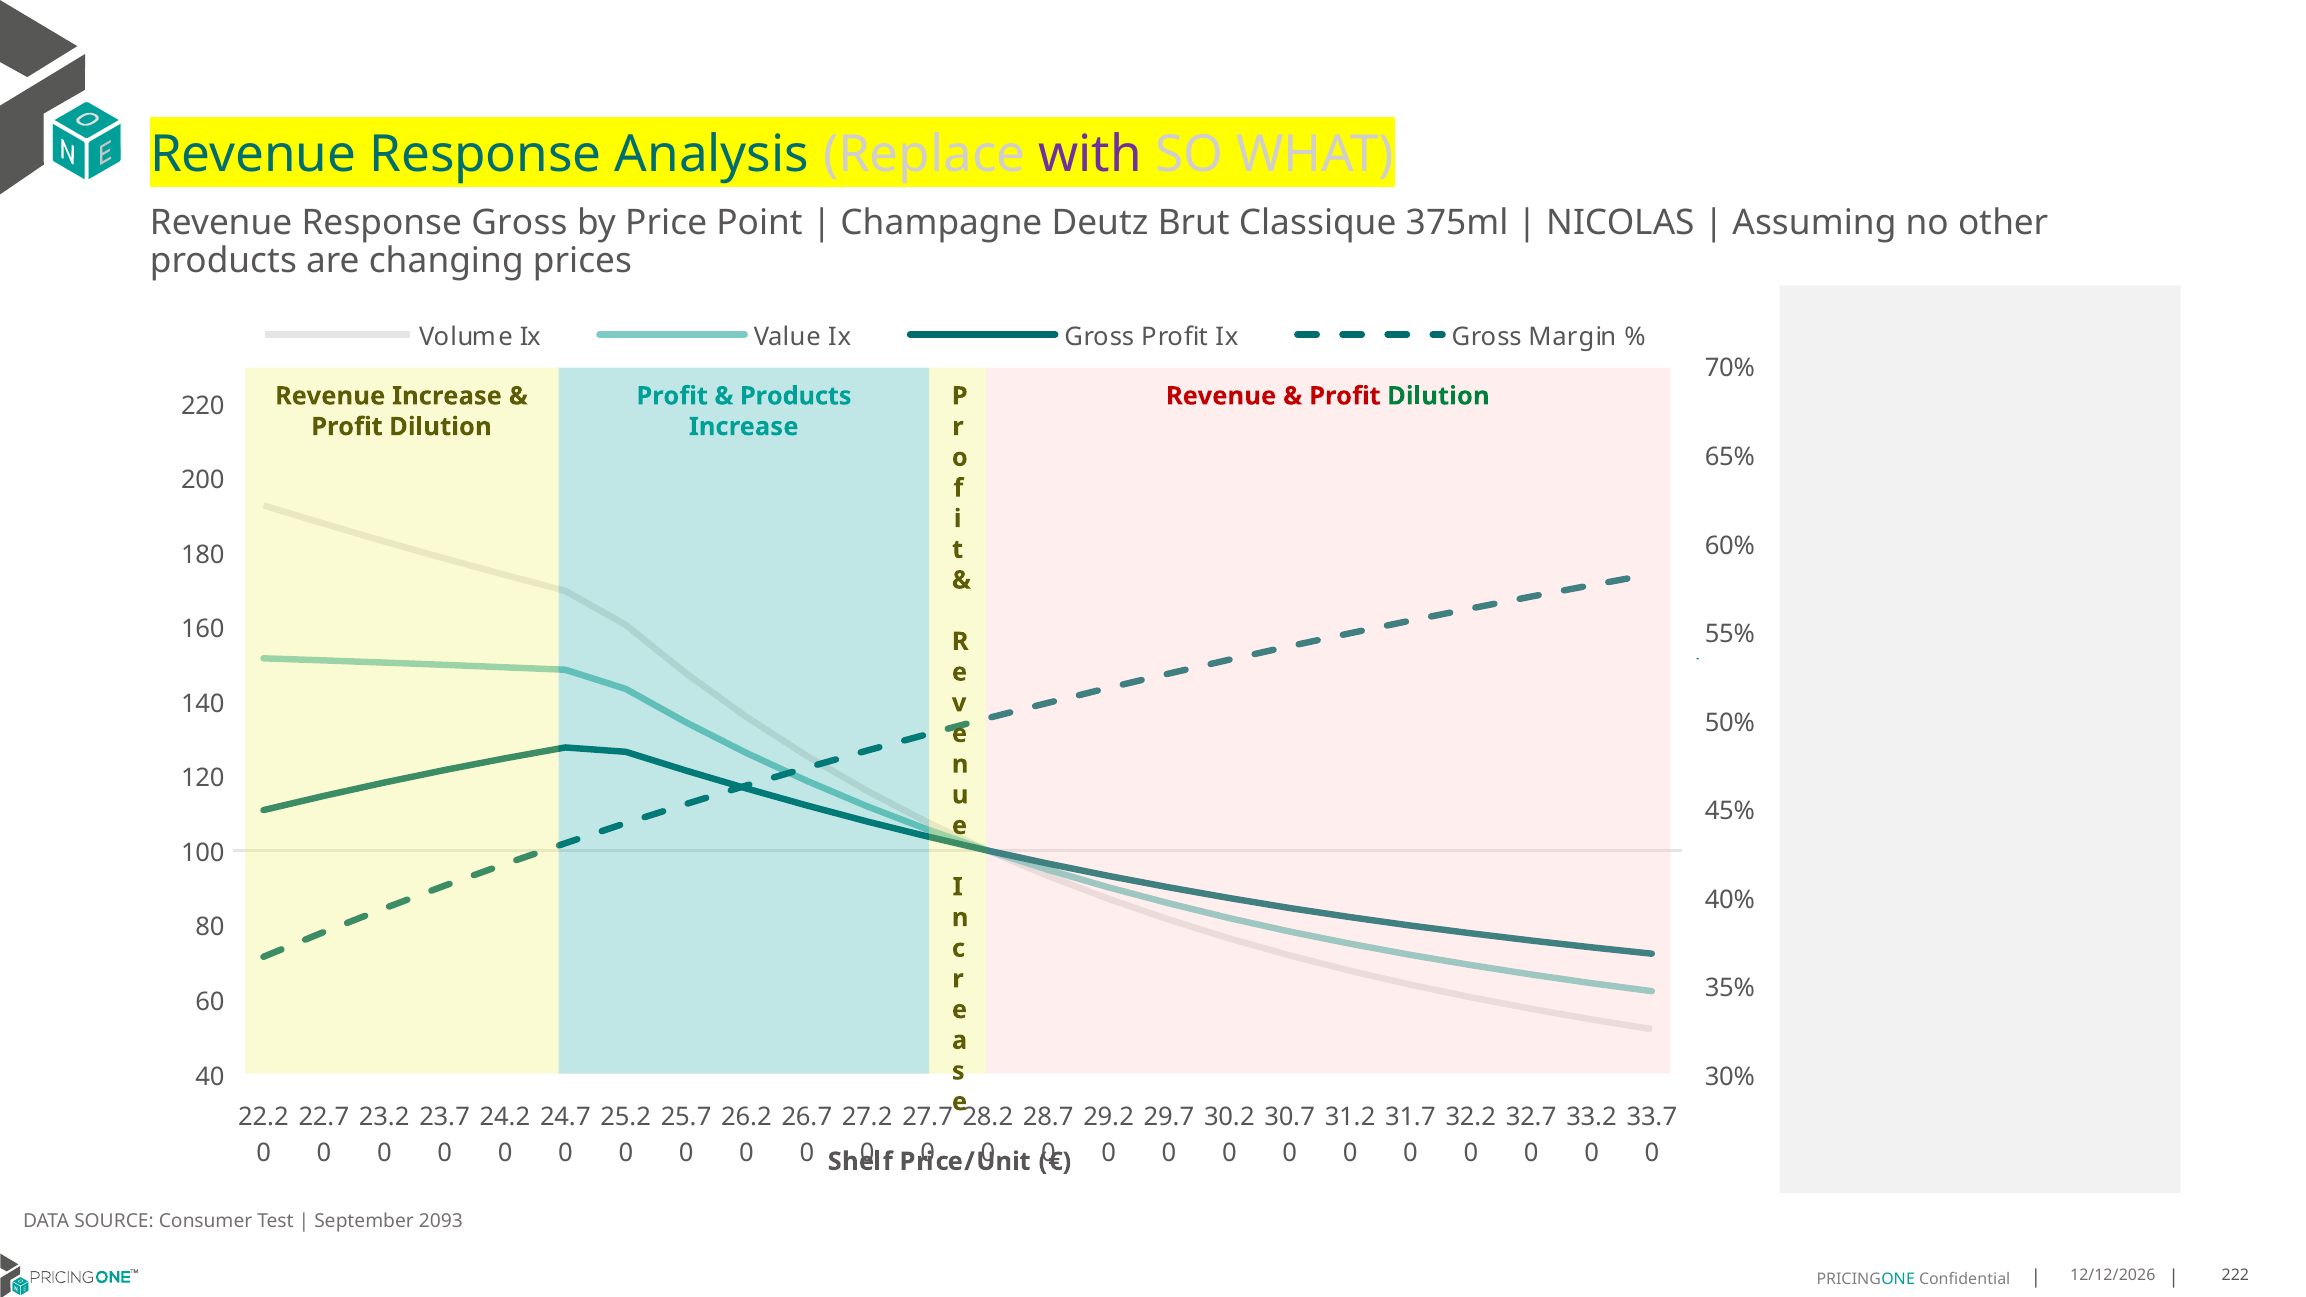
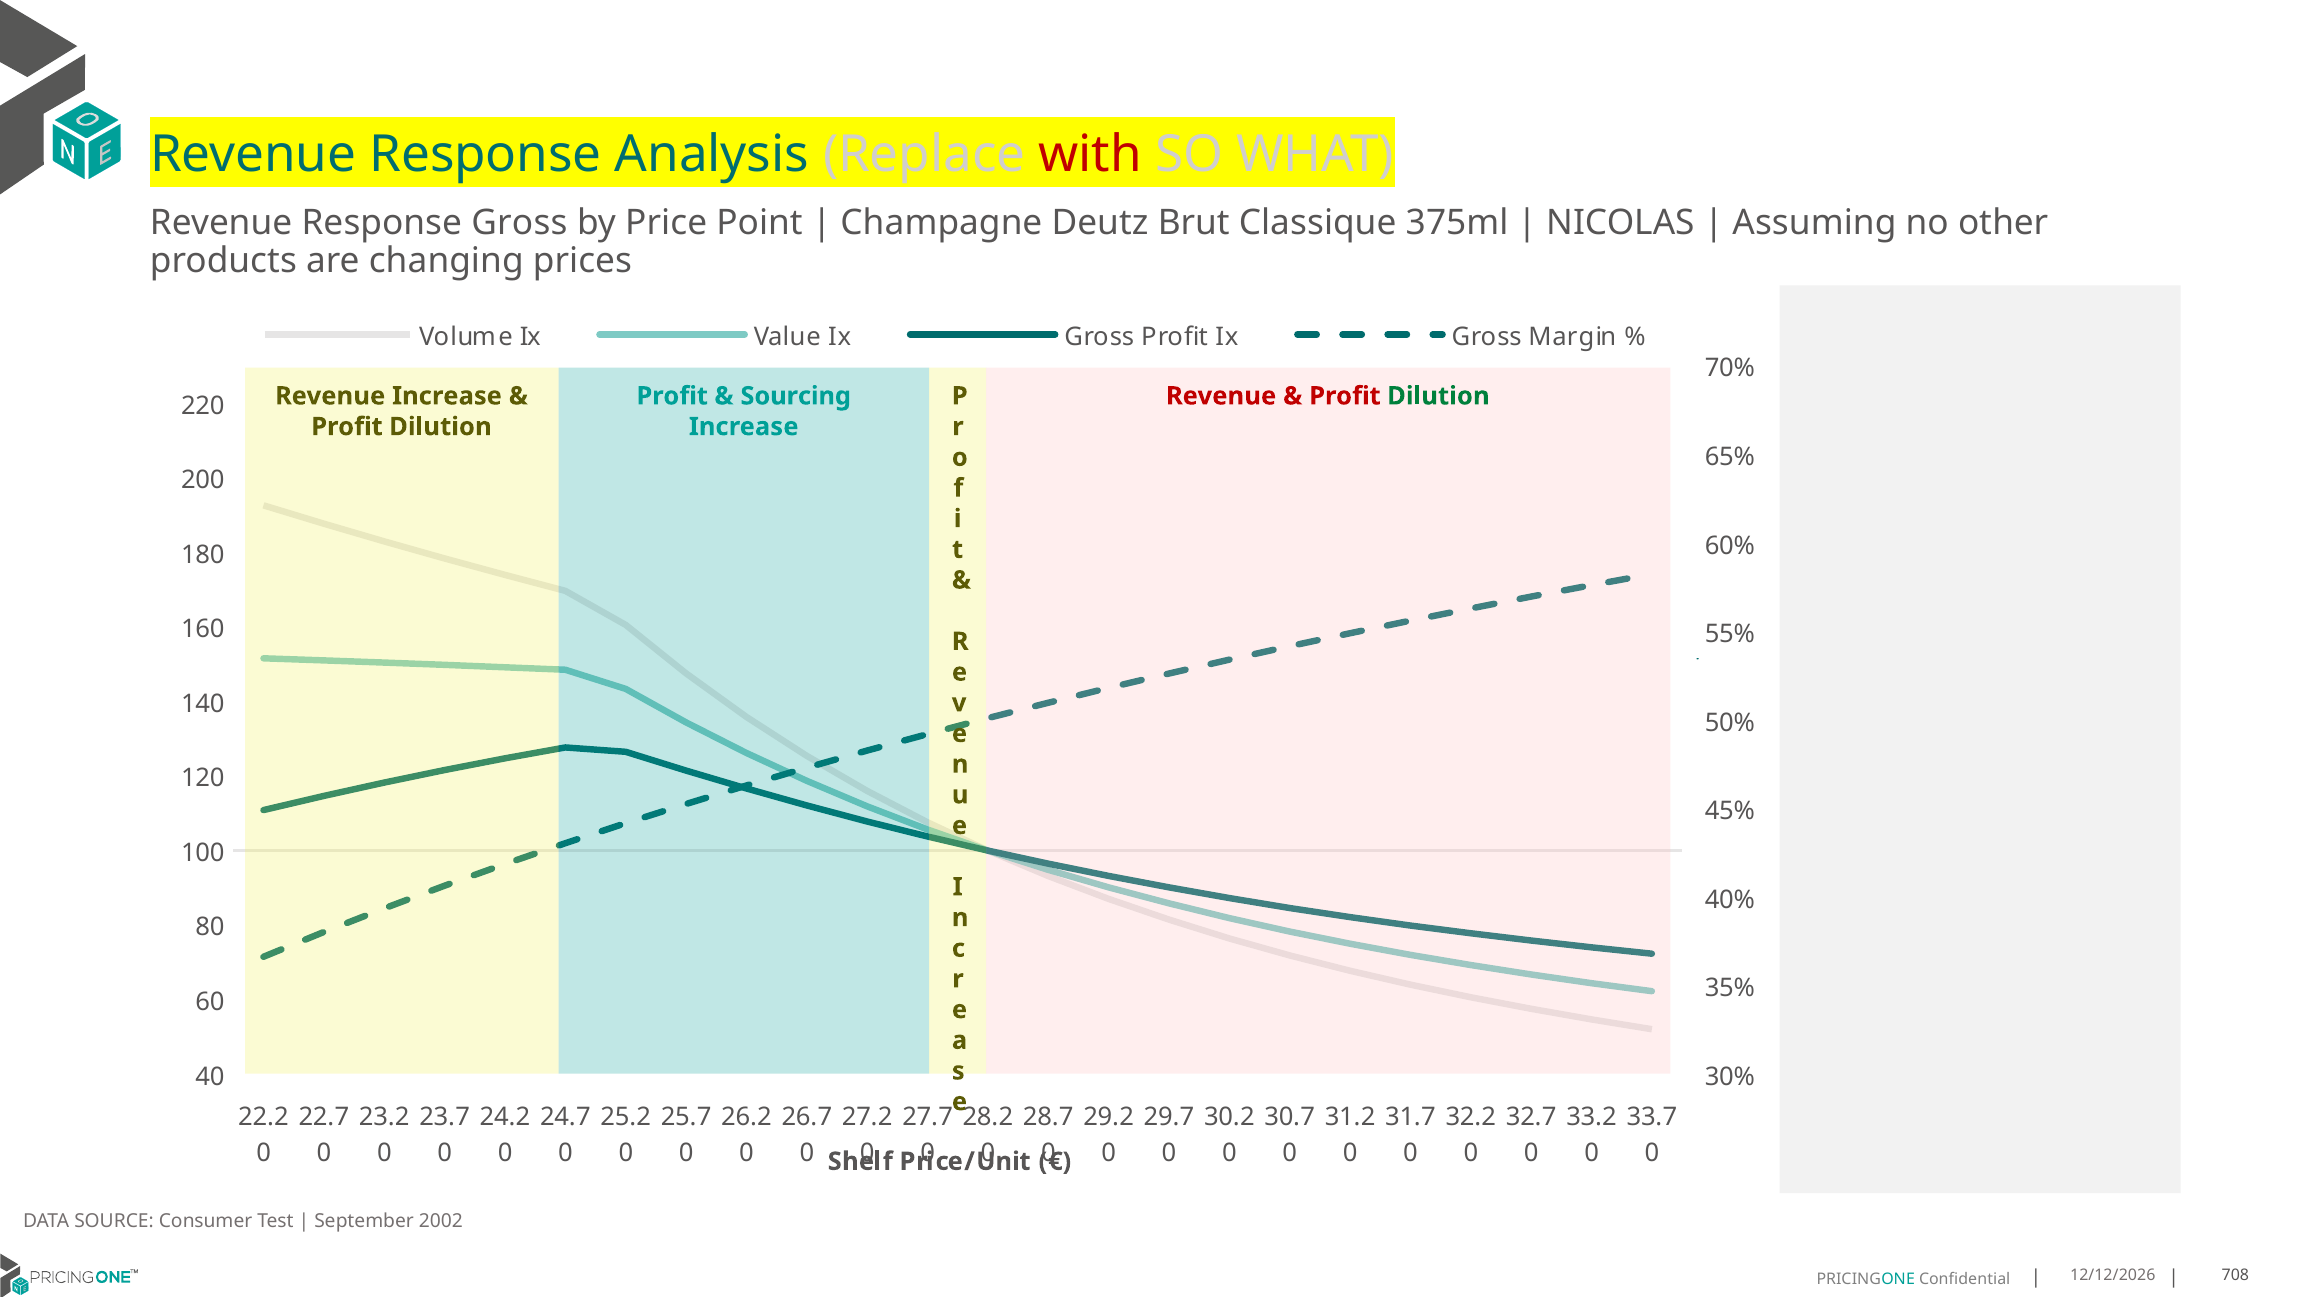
with colour: purple -> red
Products at (796, 396): Products -> Sourcing
2093: 2093 -> 2002
222: 222 -> 708
